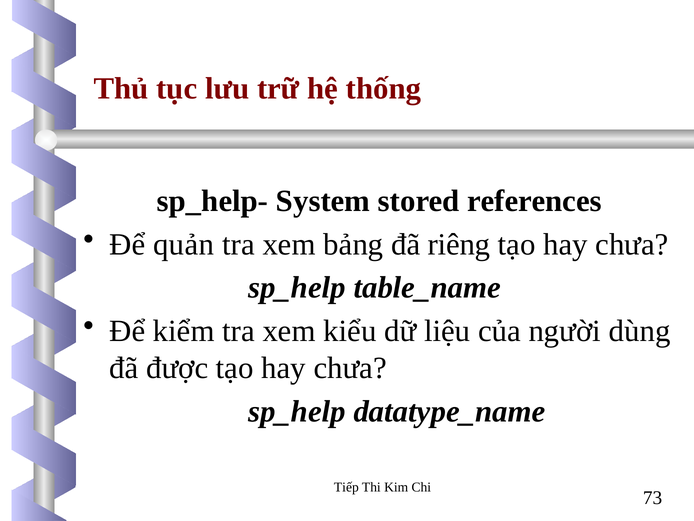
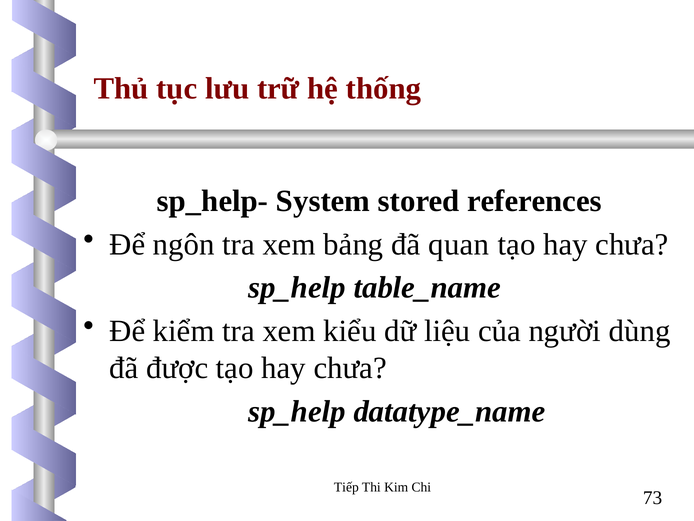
quản: quản -> ngôn
riêng: riêng -> quan
